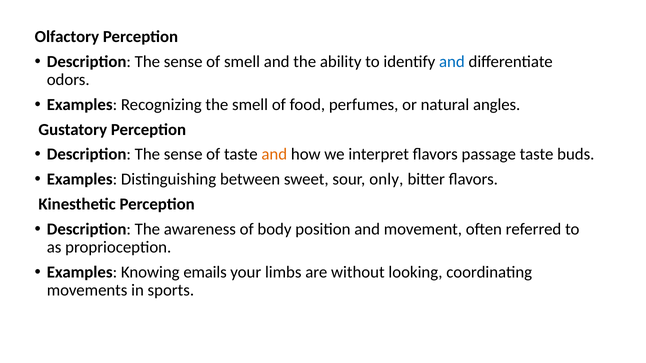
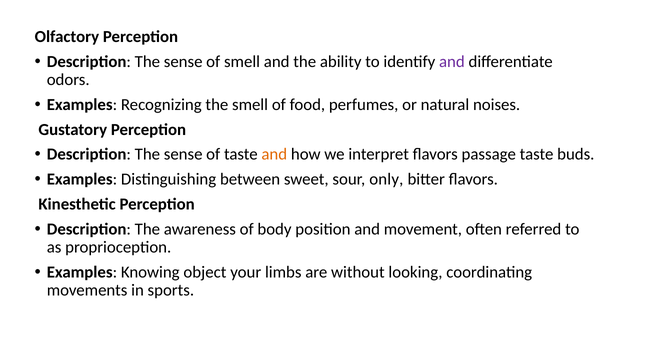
and at (452, 62) colour: blue -> purple
angles: angles -> noises
emails: emails -> object
